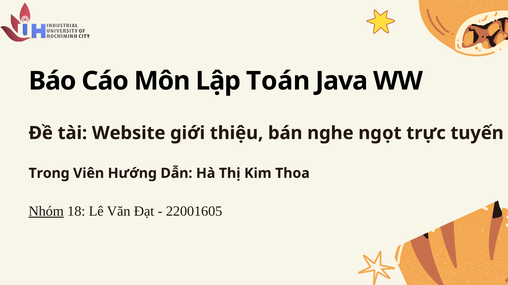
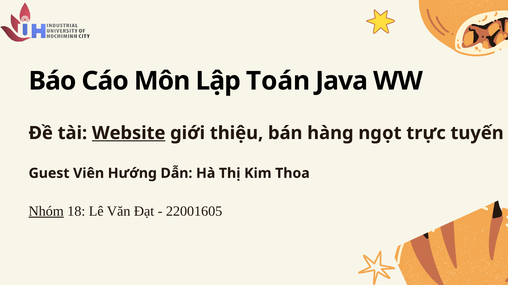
Website underline: none -> present
nghe: nghe -> hàng
Trong: Trong -> Guest
